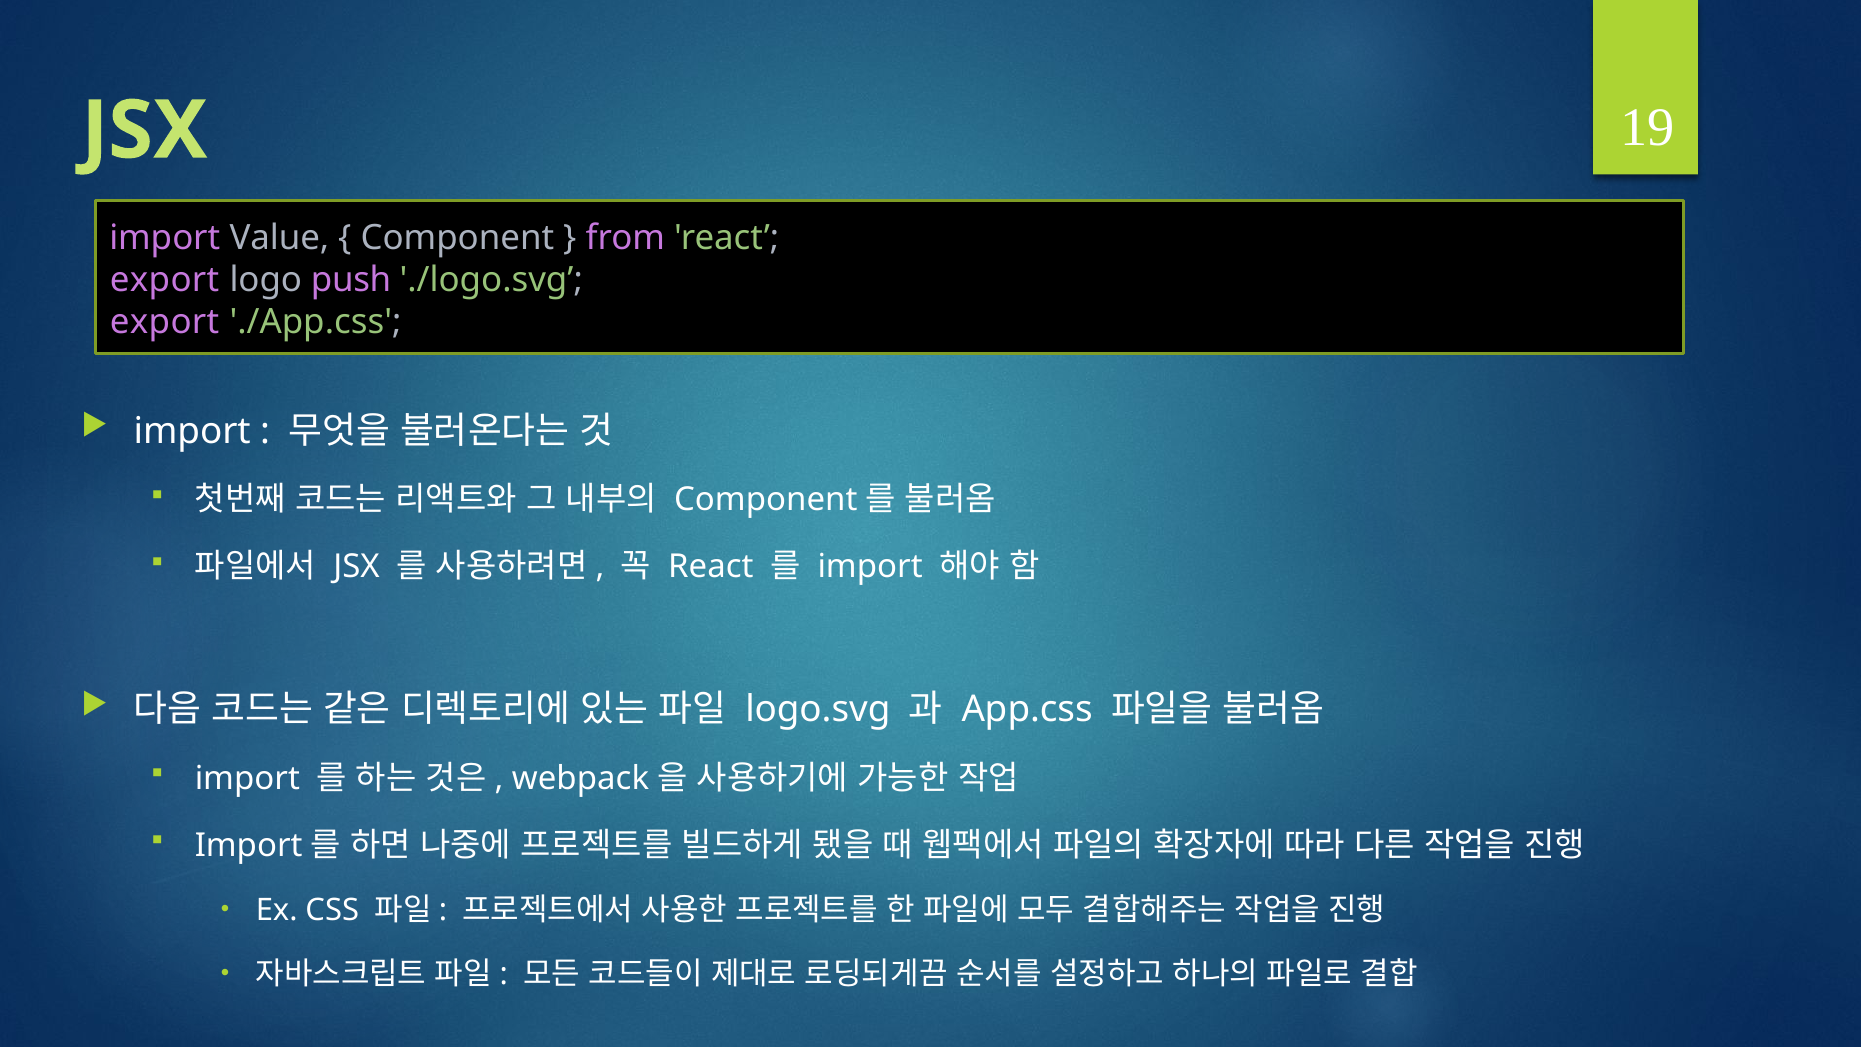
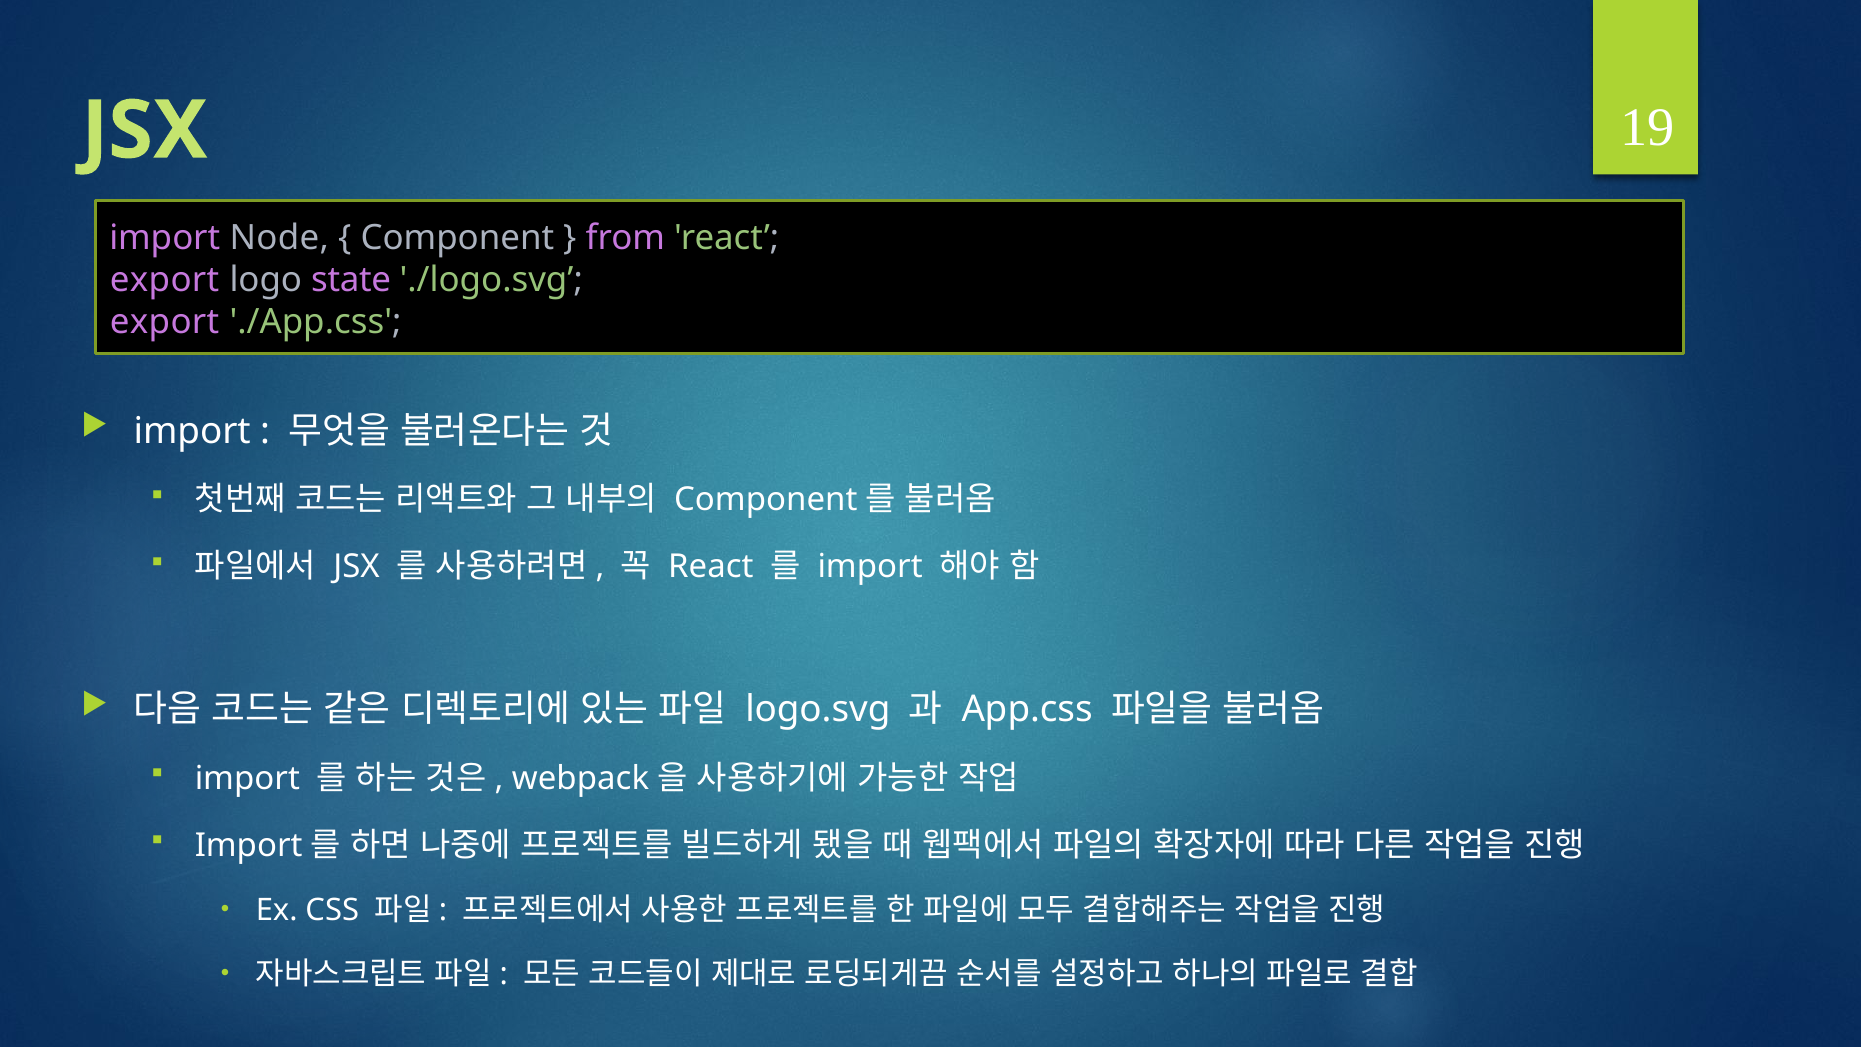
Value: Value -> Node
push: push -> state
